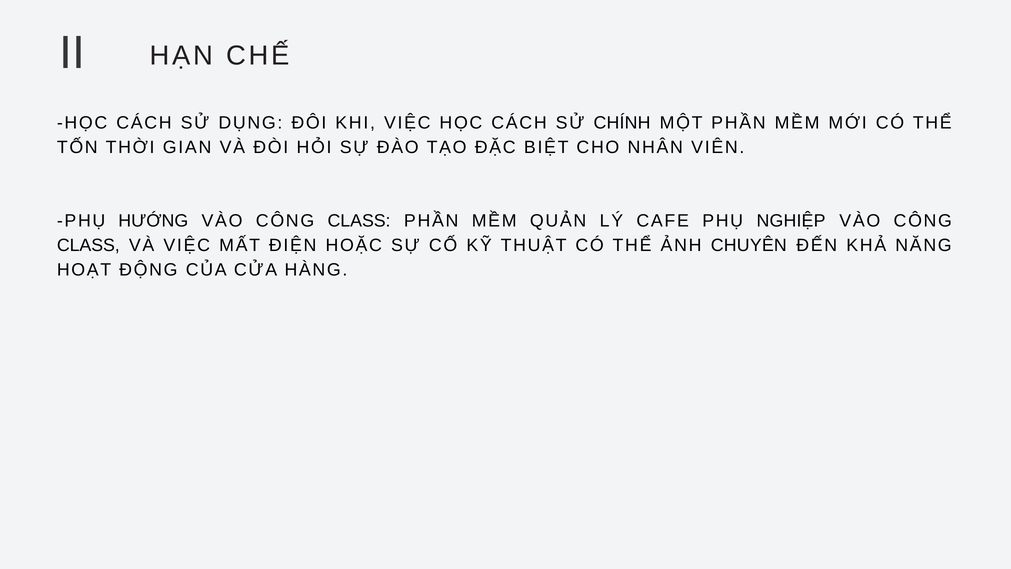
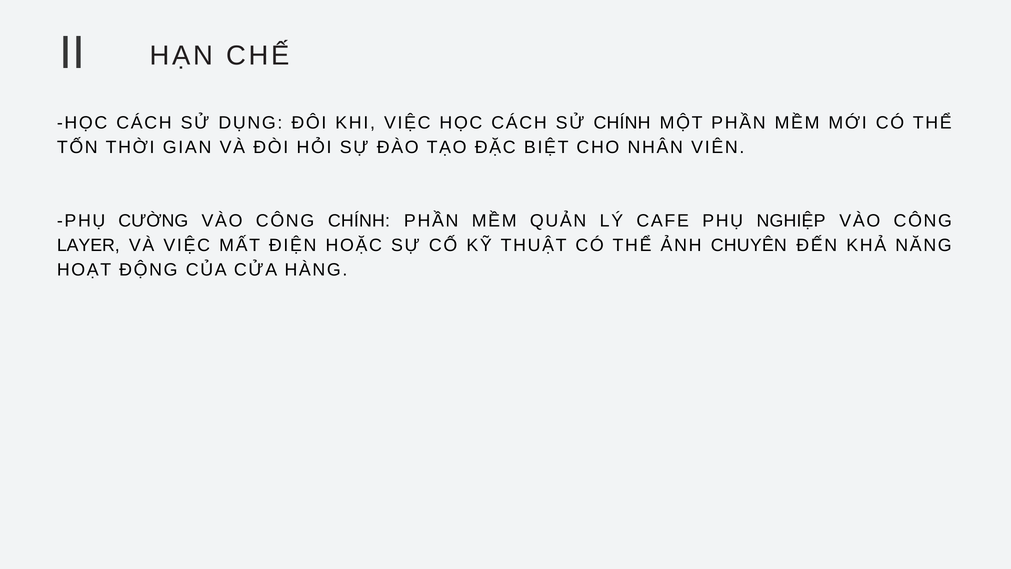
HƯỚNG: HƯỚNG -> CƯỜNG
CLASS at (359, 221): CLASS -> CHÍNH
CLASS at (88, 245): CLASS -> LAYER
